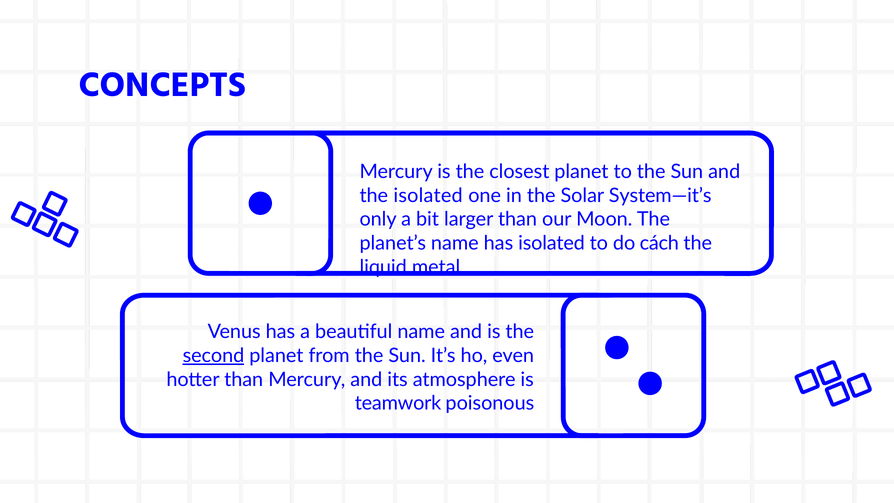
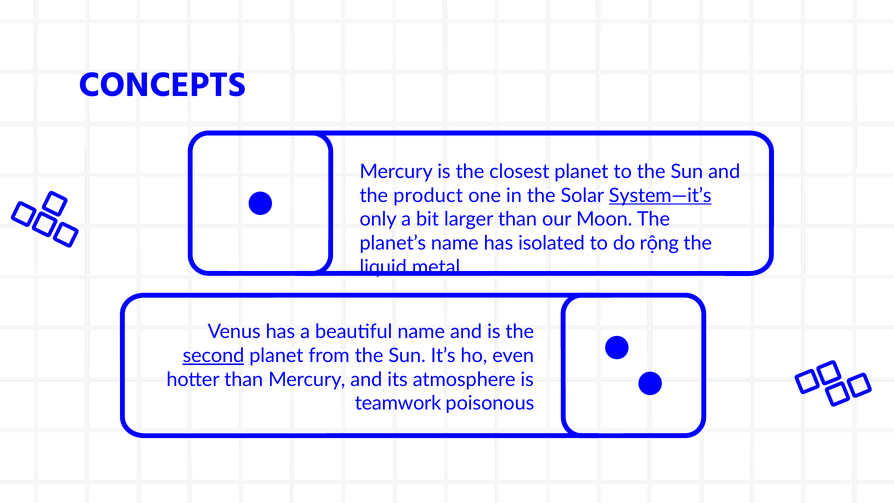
the isolated: isolated -> product
System—it’s underline: none -> present
cách: cách -> rộng
